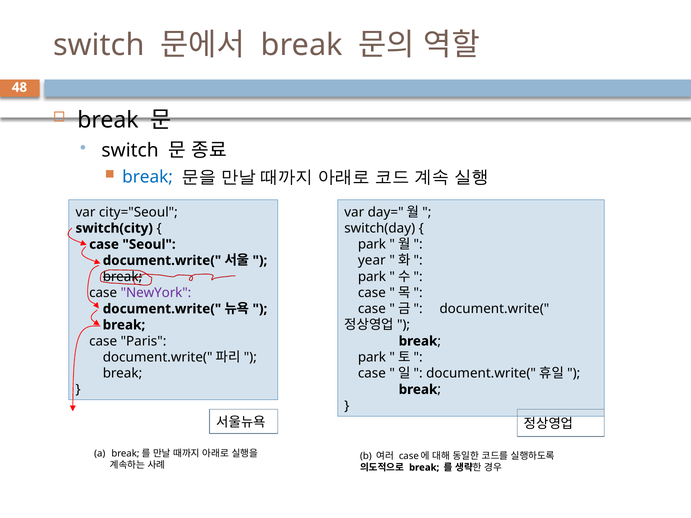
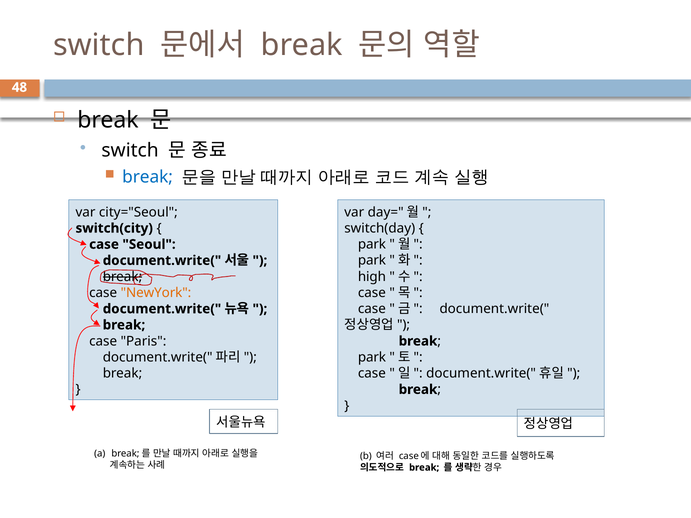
year at (372, 261): year -> park
park at (372, 277): park -> high
NewYork colour: purple -> orange
